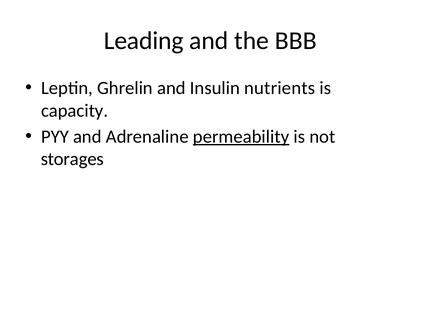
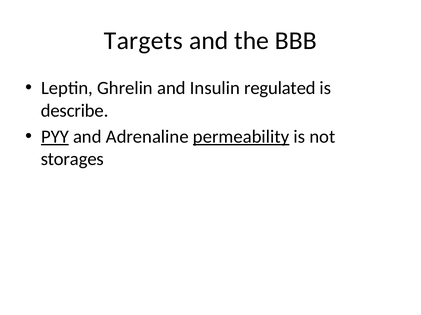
Leading: Leading -> Targets
nutrients: nutrients -> regulated
capacity: capacity -> describe
PYY underline: none -> present
